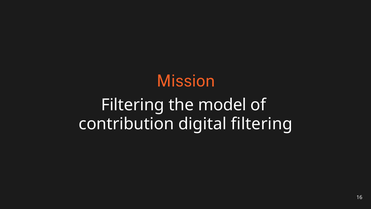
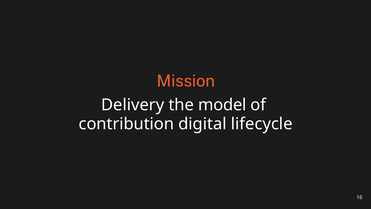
Filtering at (133, 105): Filtering -> Delivery
digital filtering: filtering -> lifecycle
